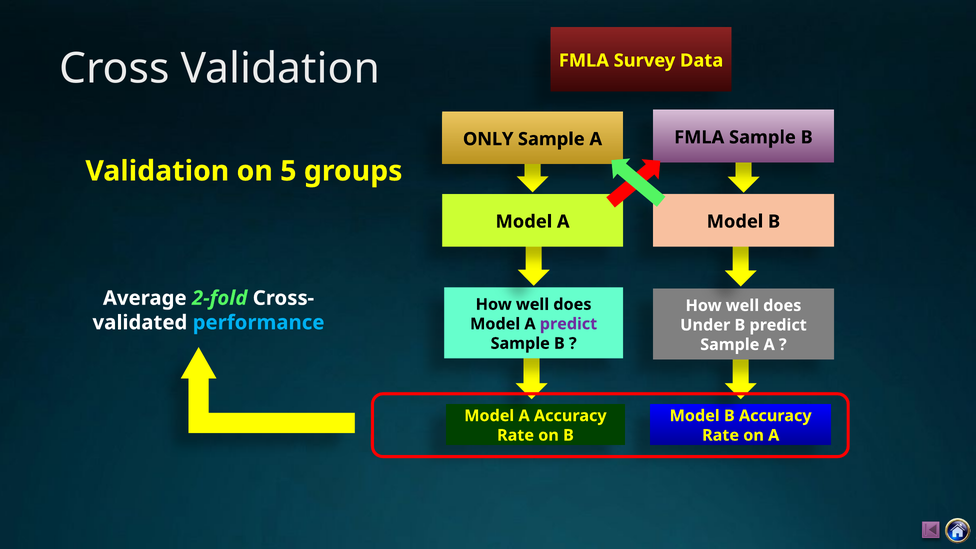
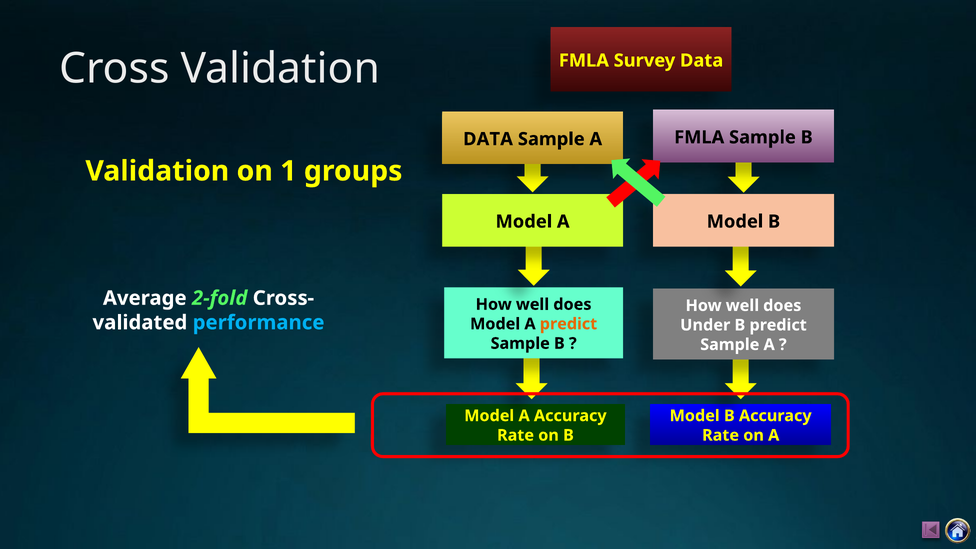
ONLY at (488, 139): ONLY -> DATA
5: 5 -> 1
predict at (568, 324) colour: purple -> orange
